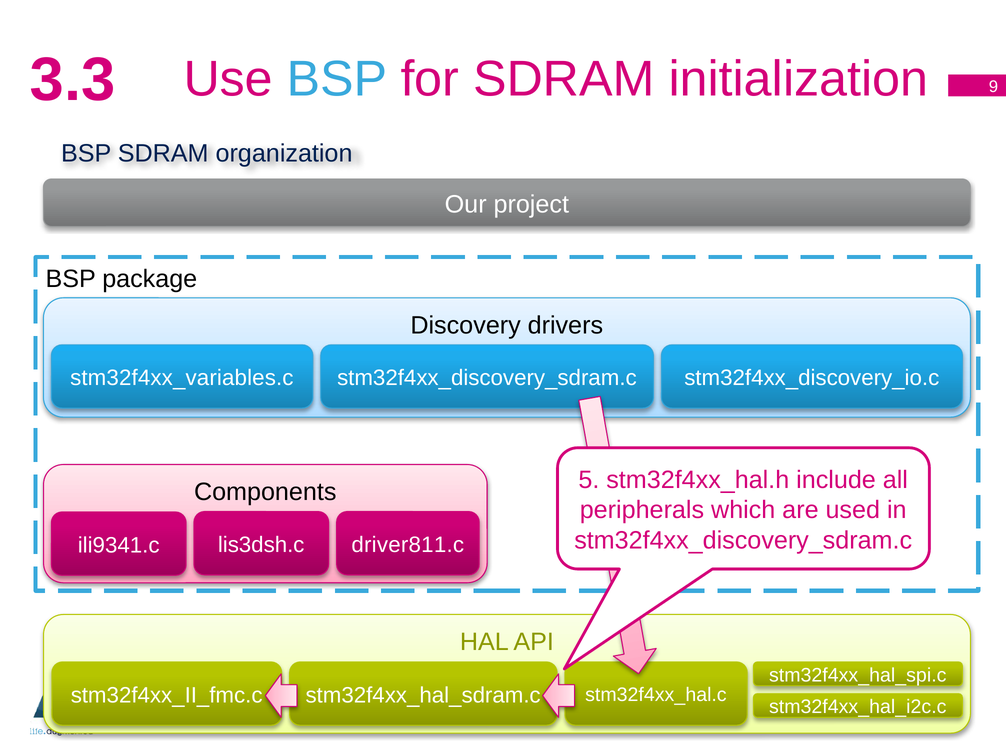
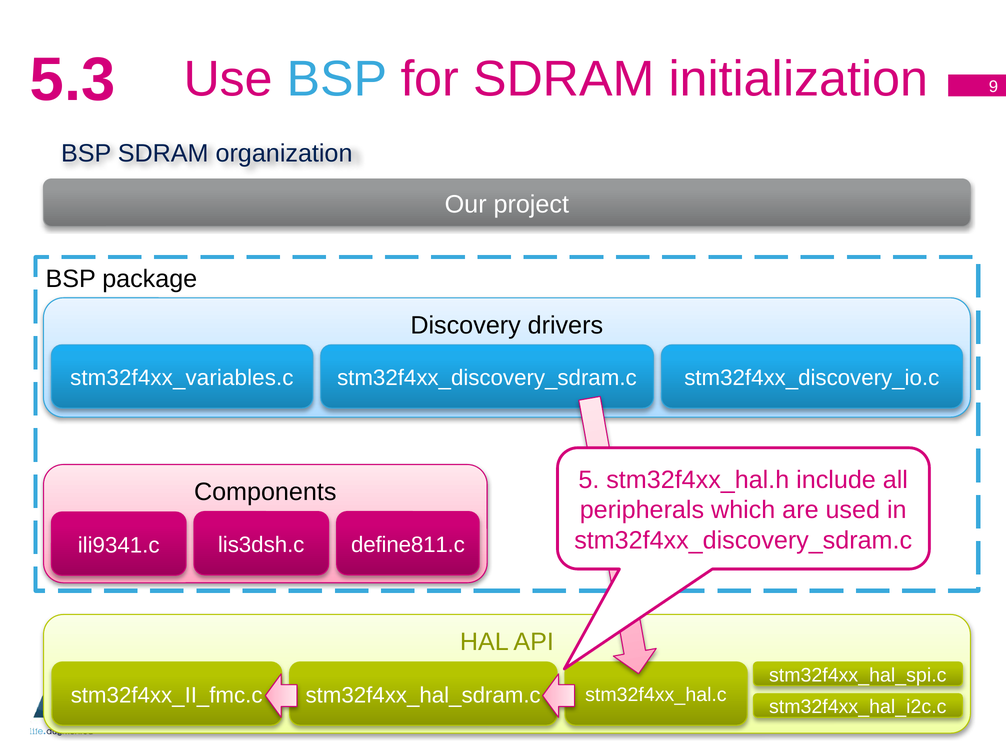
3.3: 3.3 -> 5.3
driver811.c: driver811.c -> define811.c
